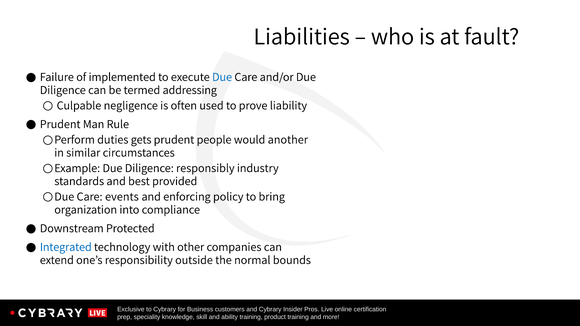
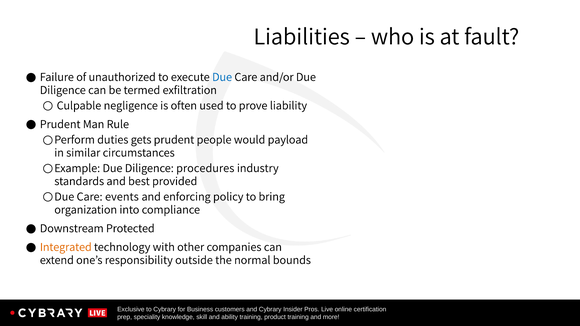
implemented: implemented -> unauthorized
addressing: addressing -> exfiltration
another: another -> payload
responsibly: responsibly -> procedures
Integrated colour: blue -> orange
